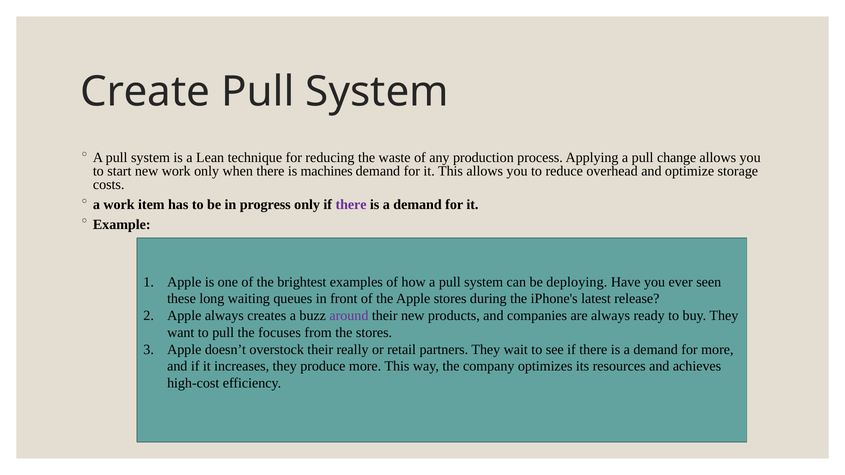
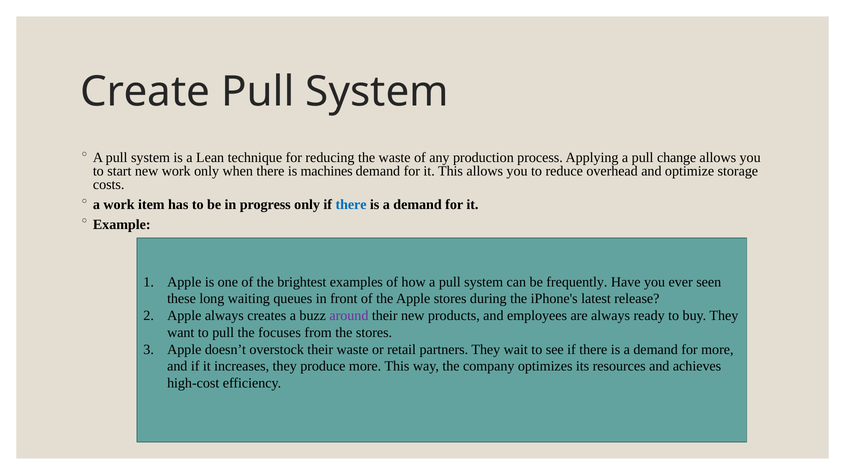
there at (351, 205) colour: purple -> blue
deploying: deploying -> frequently
companies: companies -> employees
their really: really -> waste
